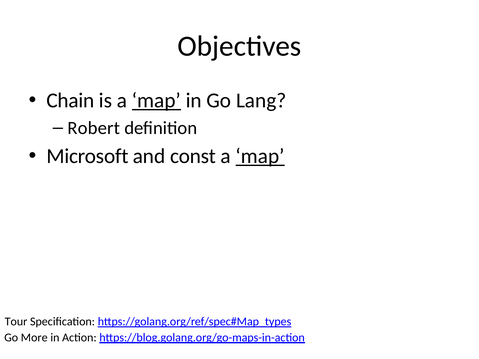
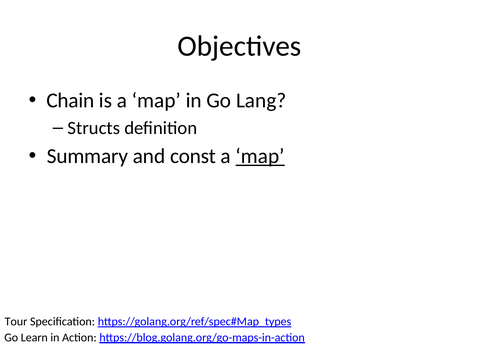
map at (156, 101) underline: present -> none
Robert: Robert -> Structs
Microsoft: Microsoft -> Summary
More: More -> Learn
